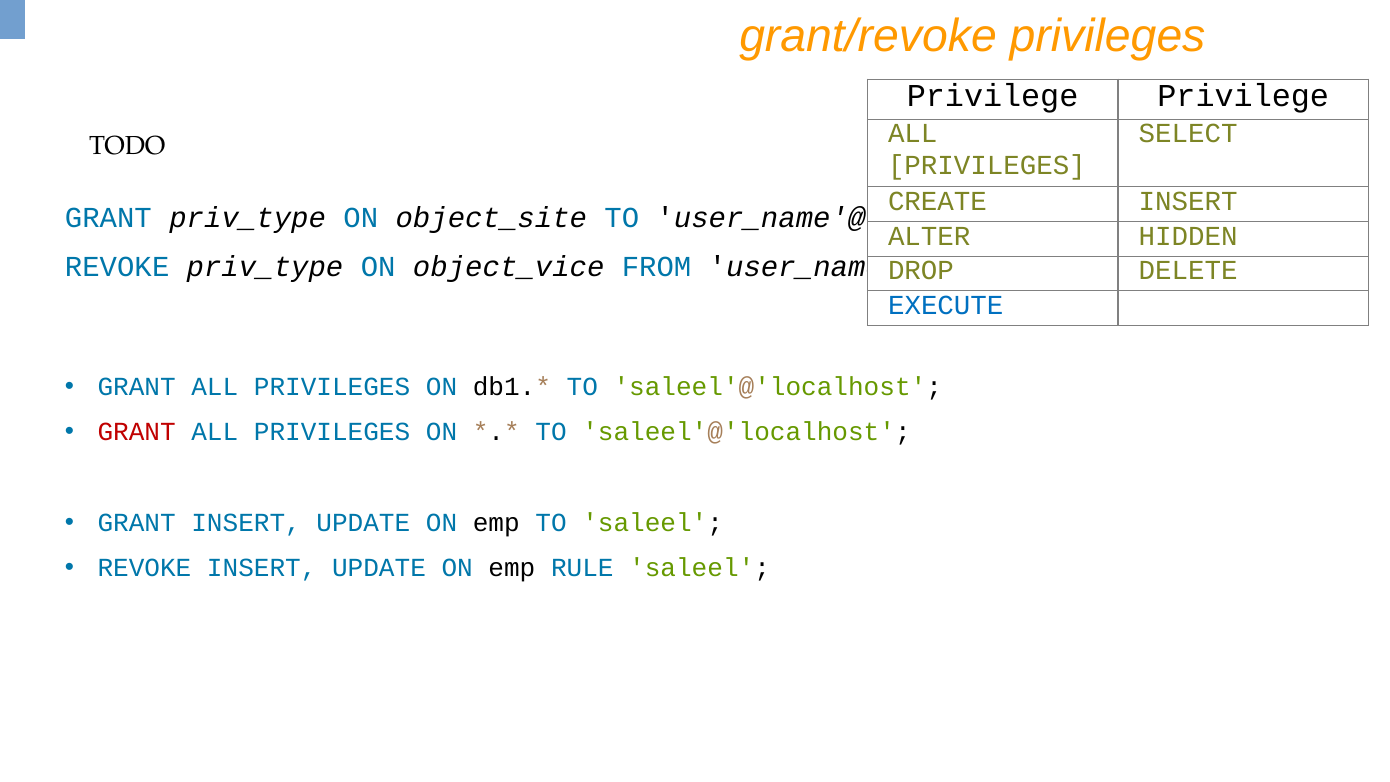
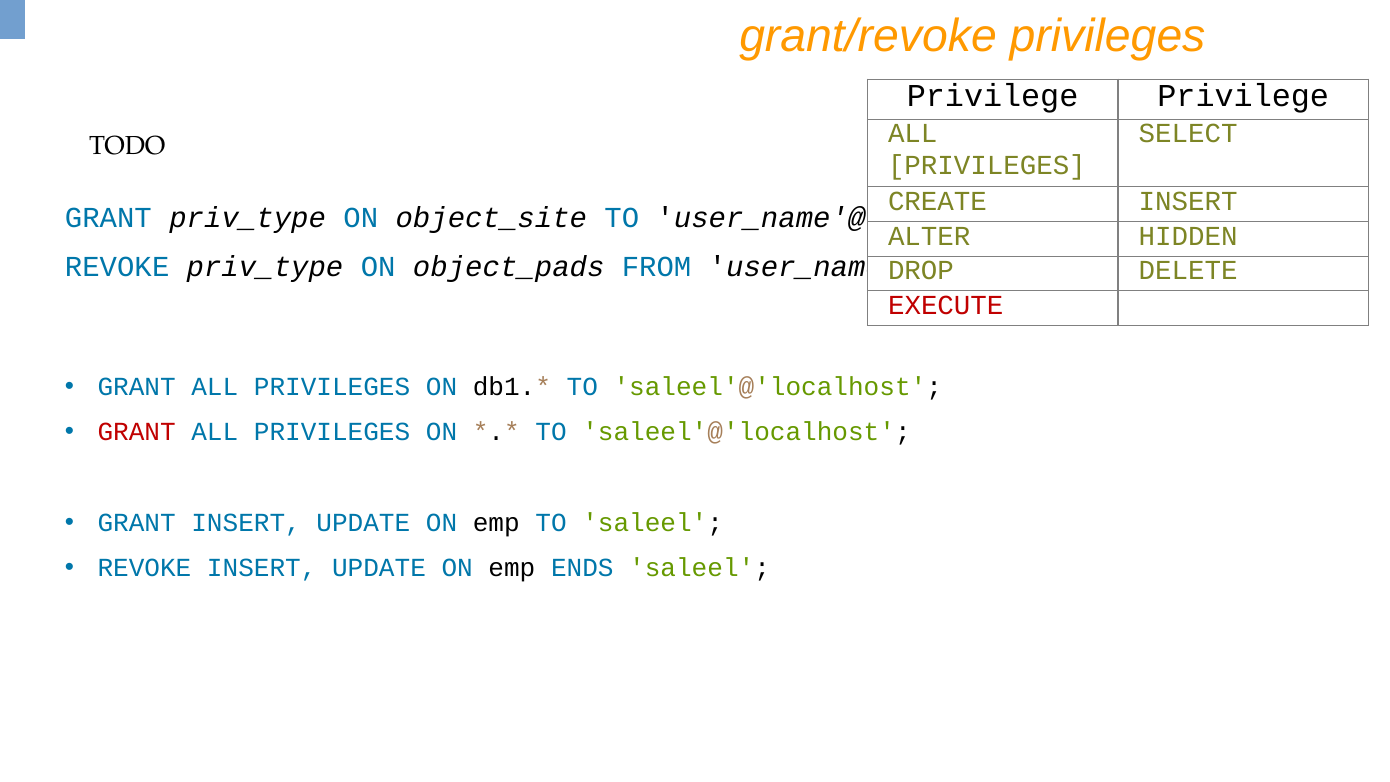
object_vice: object_vice -> object_pads
EXECUTE colour: blue -> red
RULE: RULE -> ENDS
